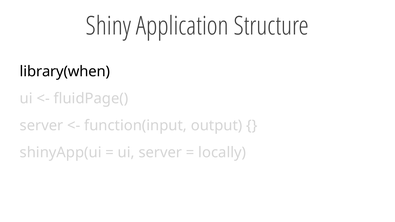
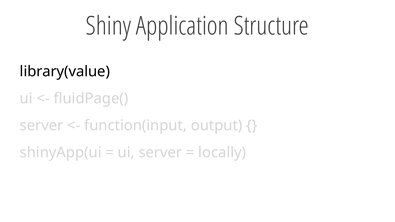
library(when: library(when -> library(value
